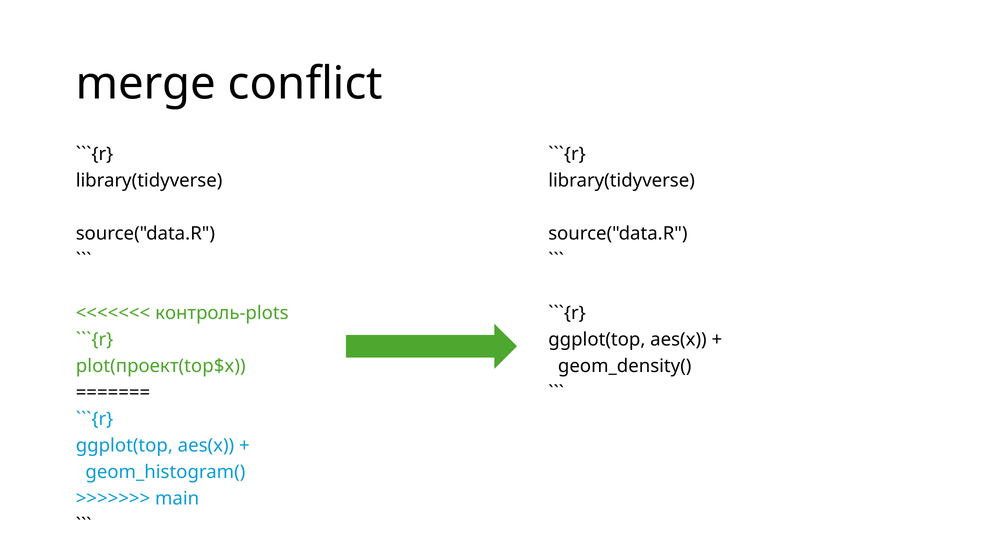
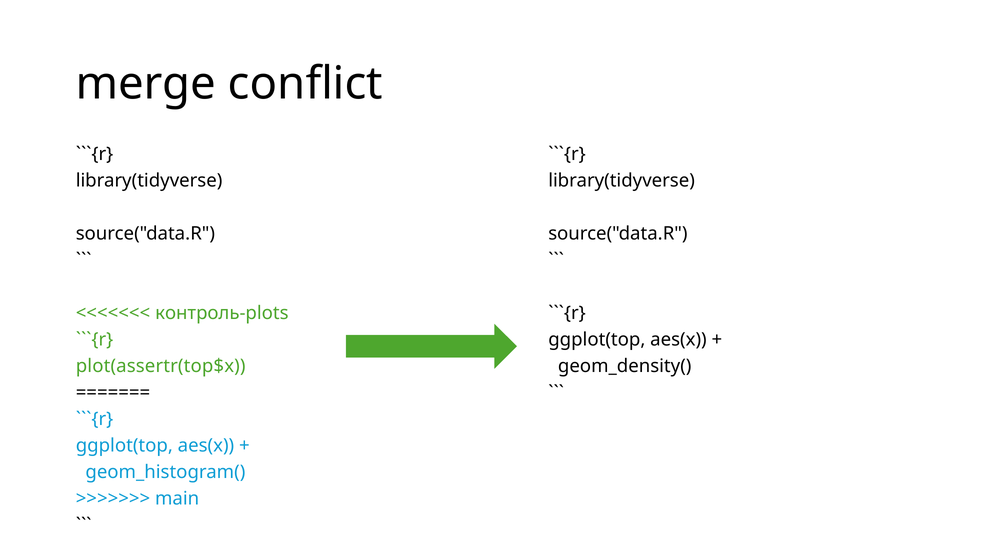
plot(проект(top$x: plot(проект(top$x -> plot(assertr(top$x
